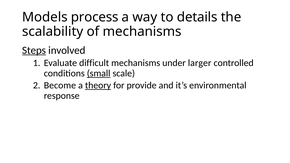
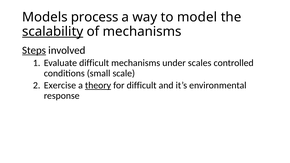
details: details -> model
scalability underline: none -> present
larger: larger -> scales
small underline: present -> none
Become: Become -> Exercise
for provide: provide -> difficult
